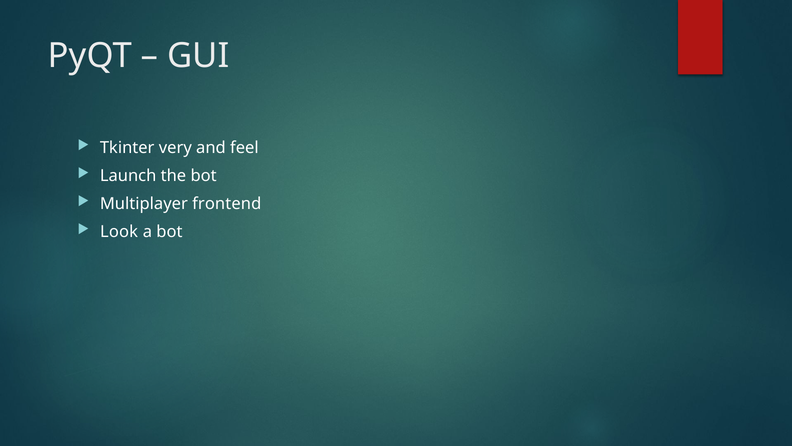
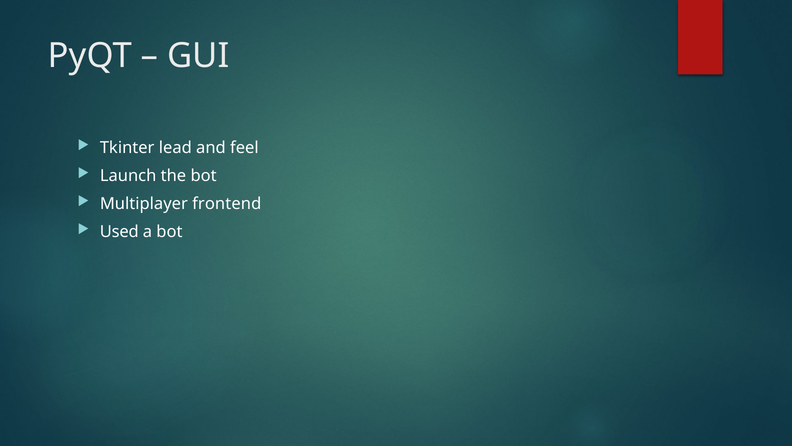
very: very -> lead
Look: Look -> Used
